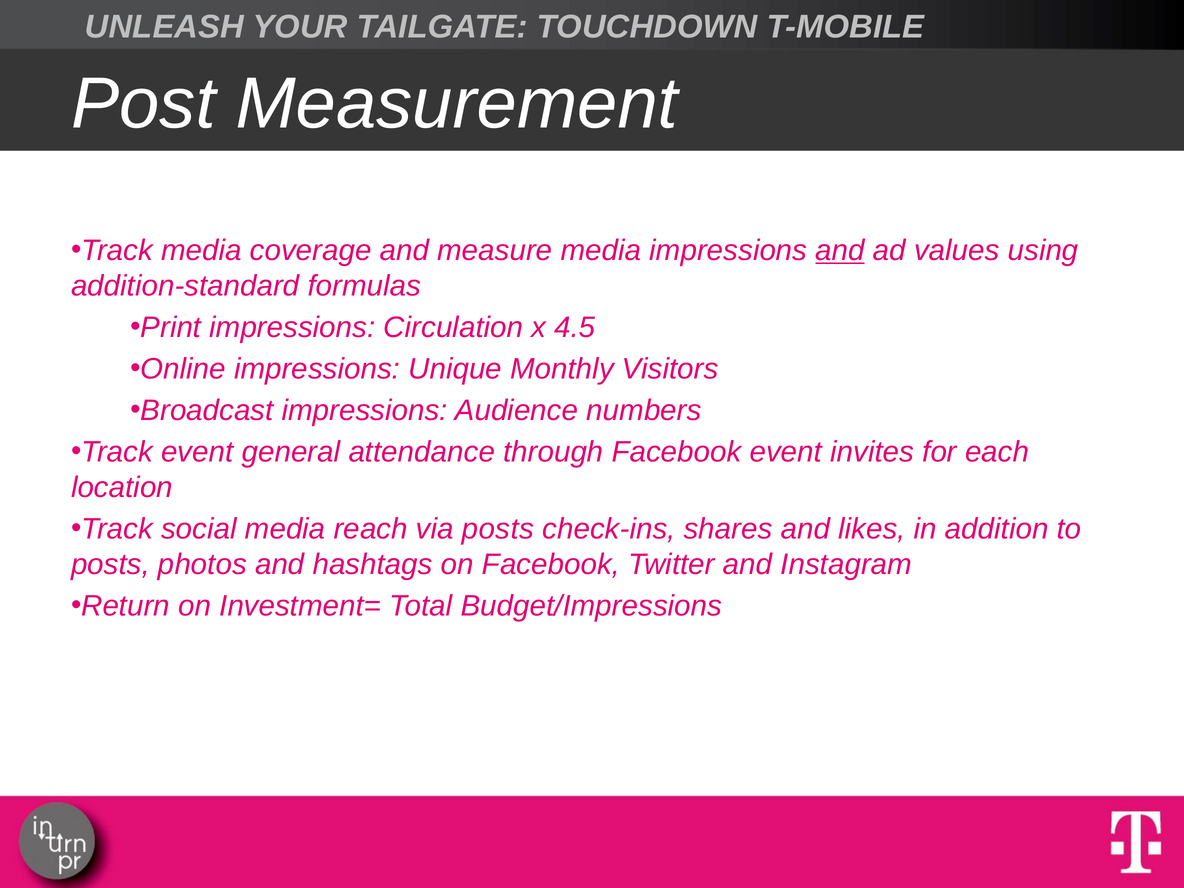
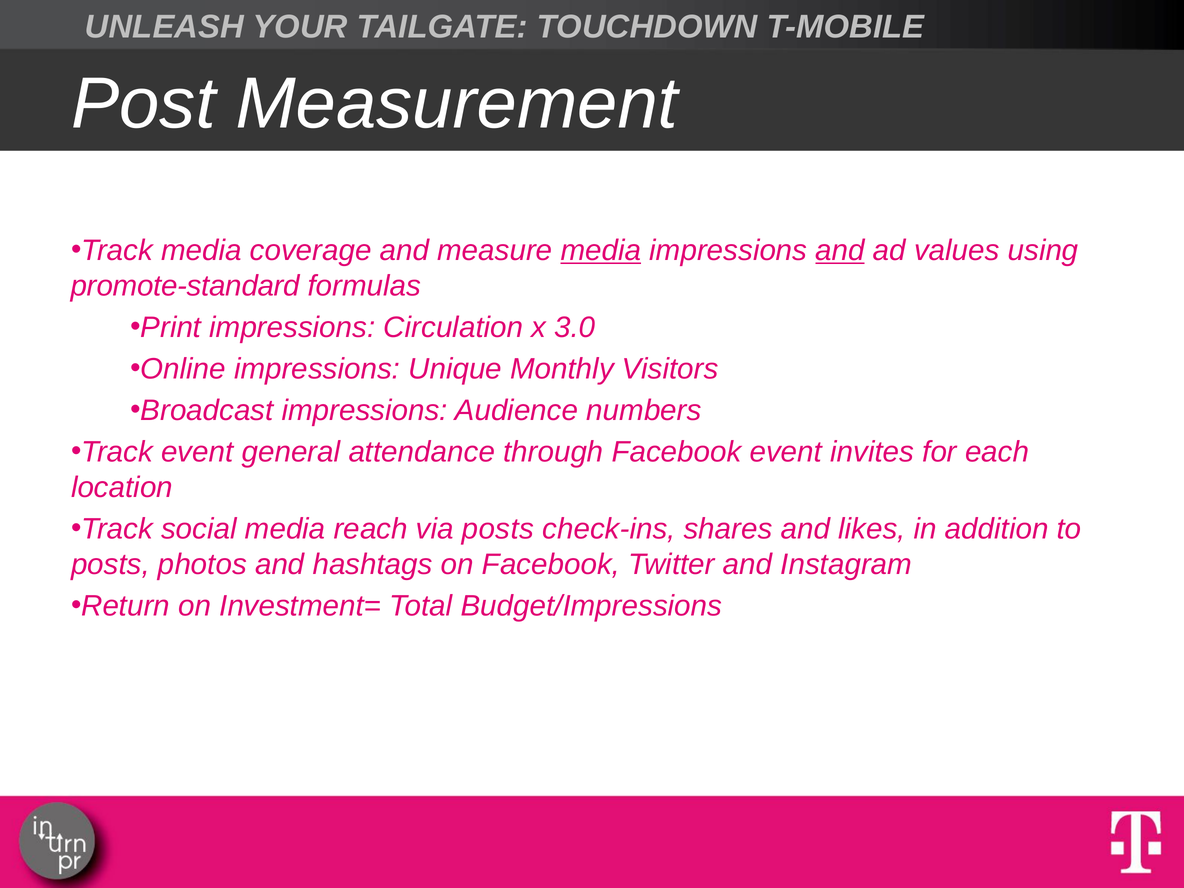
media at (601, 251) underline: none -> present
addition-standard: addition-standard -> promote-standard
4.5: 4.5 -> 3.0
